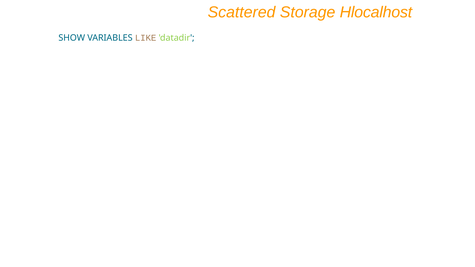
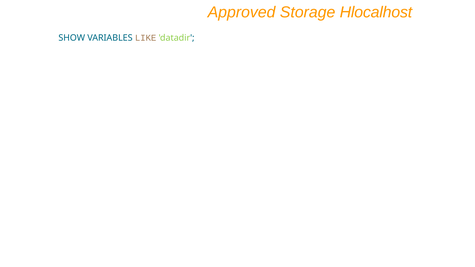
Scattered: Scattered -> Approved
